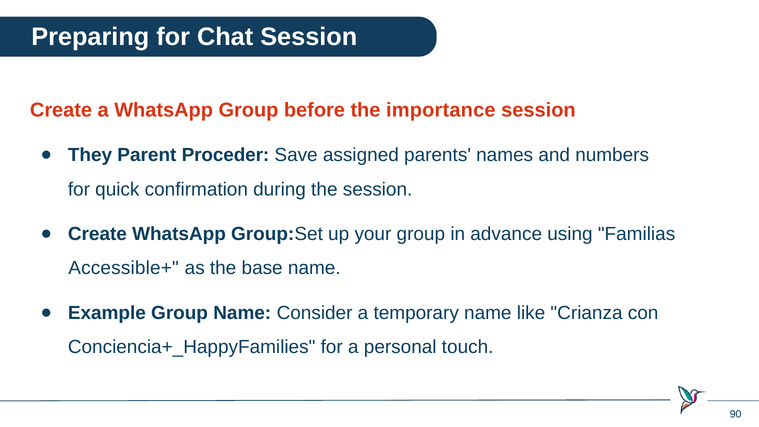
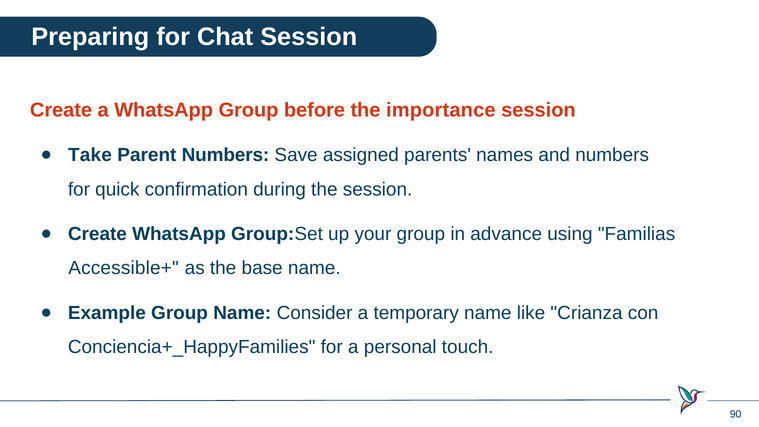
They: They -> Take
Parent Proceder: Proceder -> Numbers
